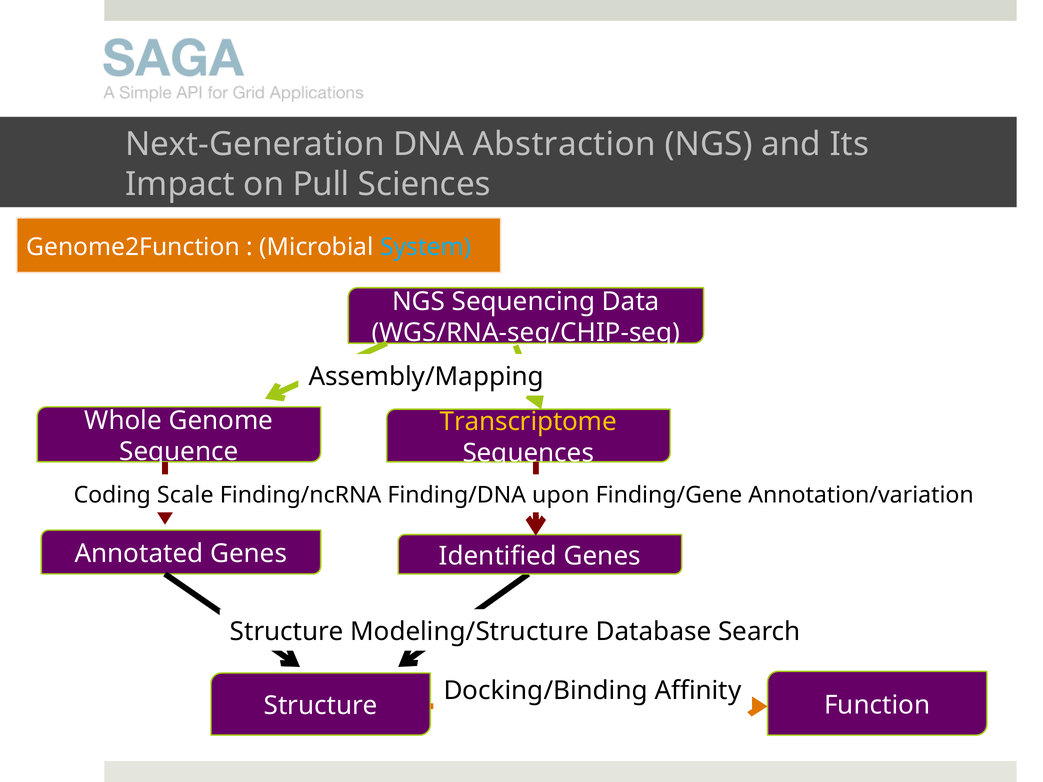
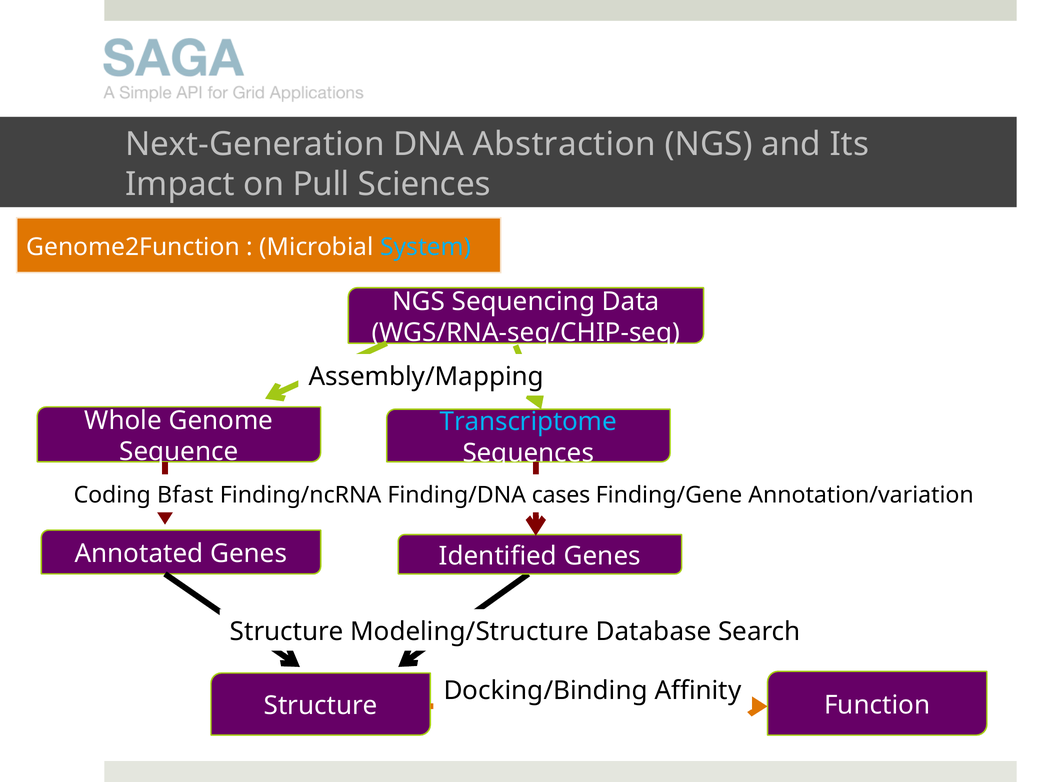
Transcriptome colour: yellow -> light blue
Scale: Scale -> Bfast
upon: upon -> cases
